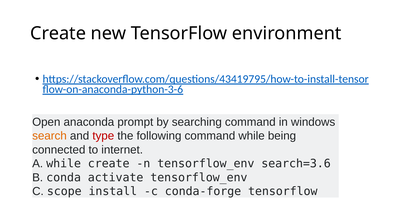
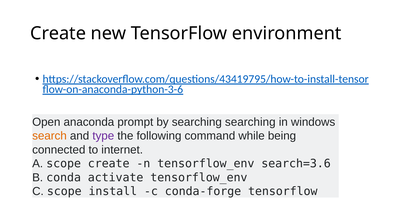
searching command: command -> searching
type colour: red -> purple
A while: while -> scope
